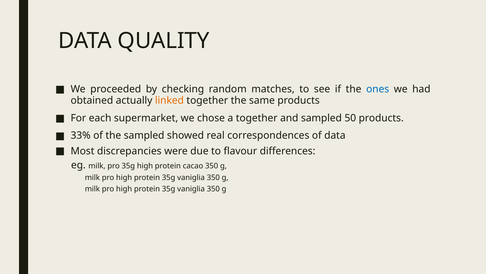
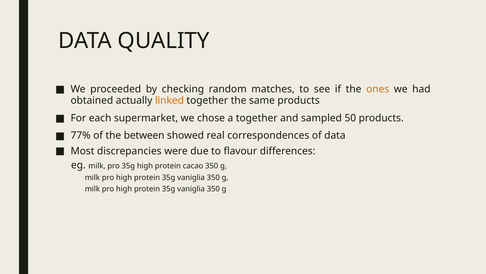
ones colour: blue -> orange
33%: 33% -> 77%
the sampled: sampled -> between
